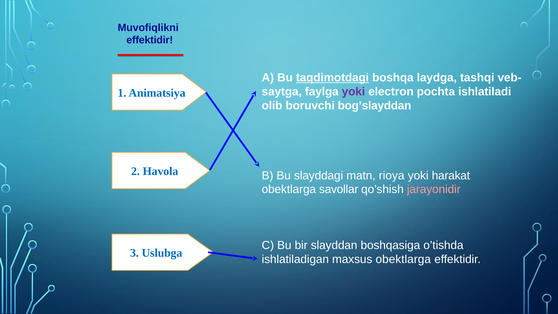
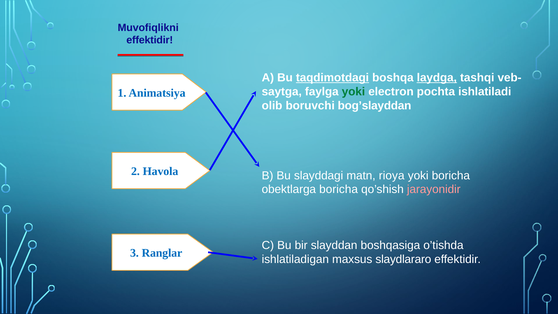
laydga underline: none -> present
yoki at (353, 92) colour: purple -> green
yoki harakat: harakat -> boricha
obektlarga savollar: savollar -> boricha
Uslubga: Uslubga -> Ranglar
maxsus obektlarga: obektlarga -> slaydlararo
